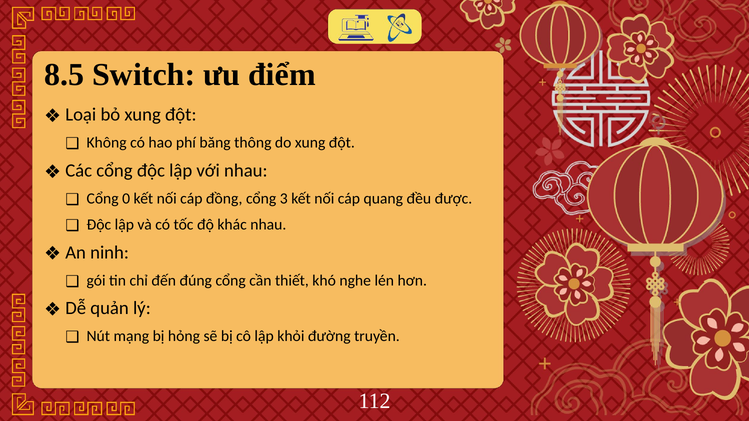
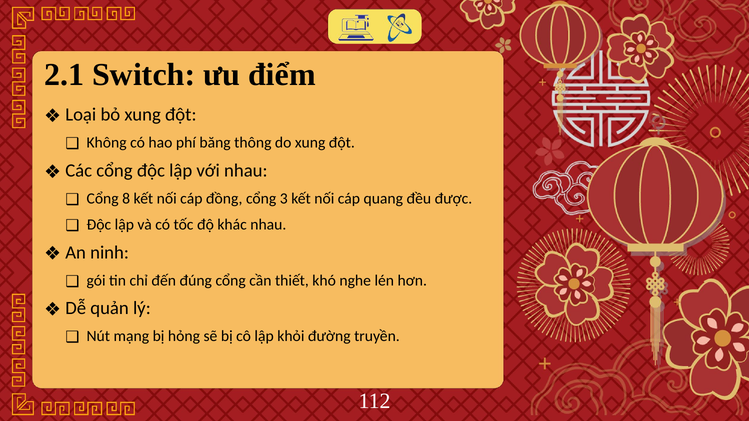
8.5: 8.5 -> 2.1
0: 0 -> 8
